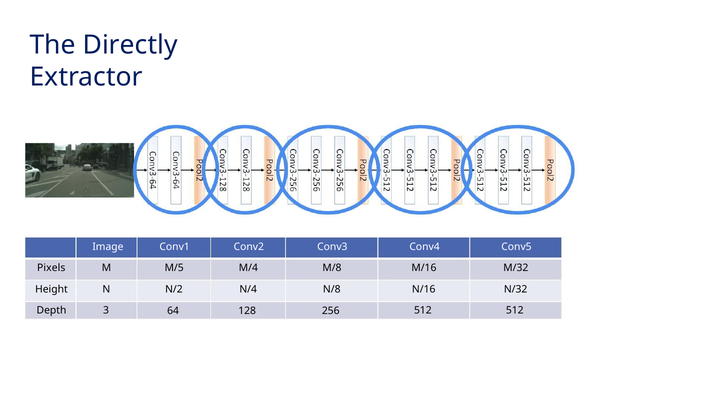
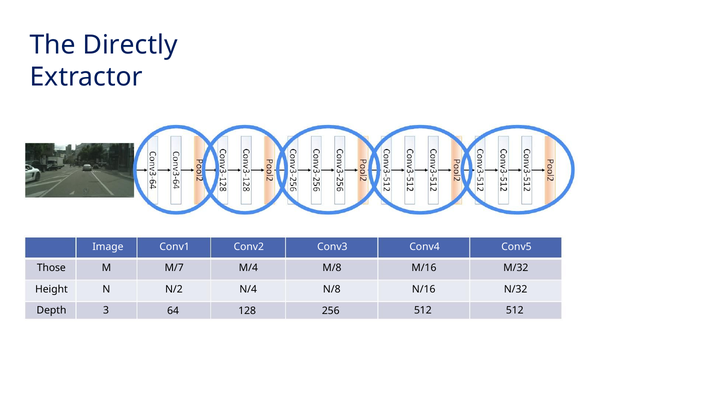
Pixels: Pixels -> Those
M/5: M/5 -> M/7
